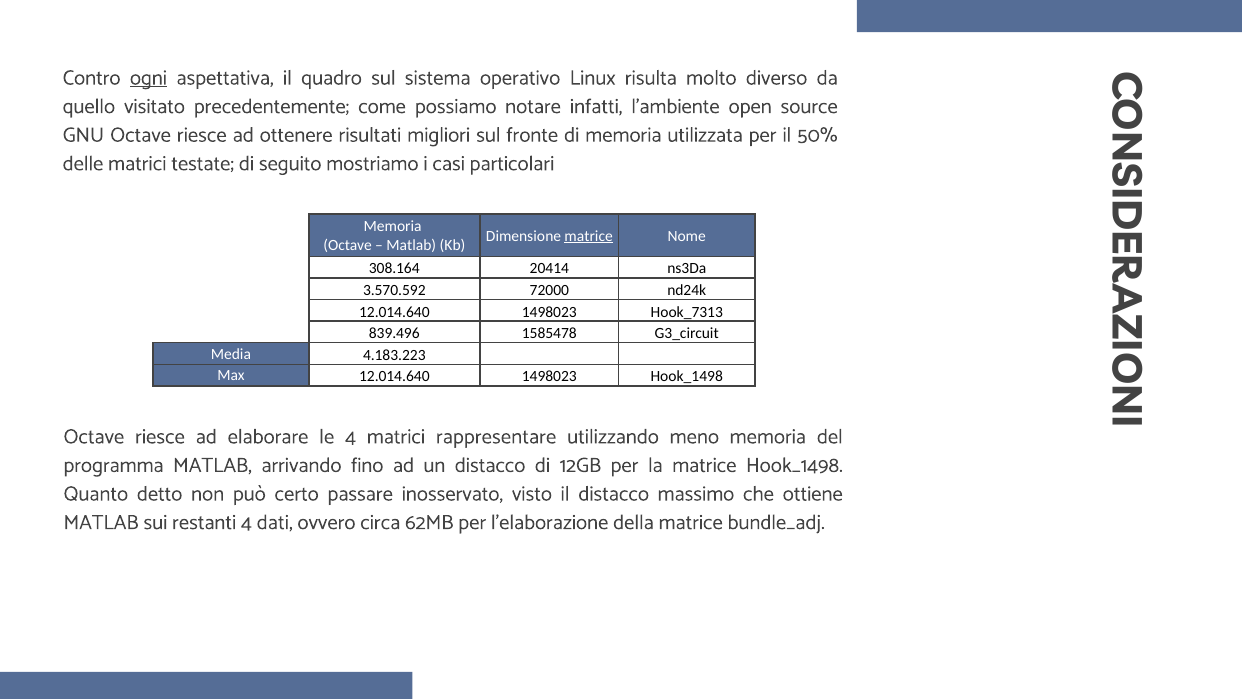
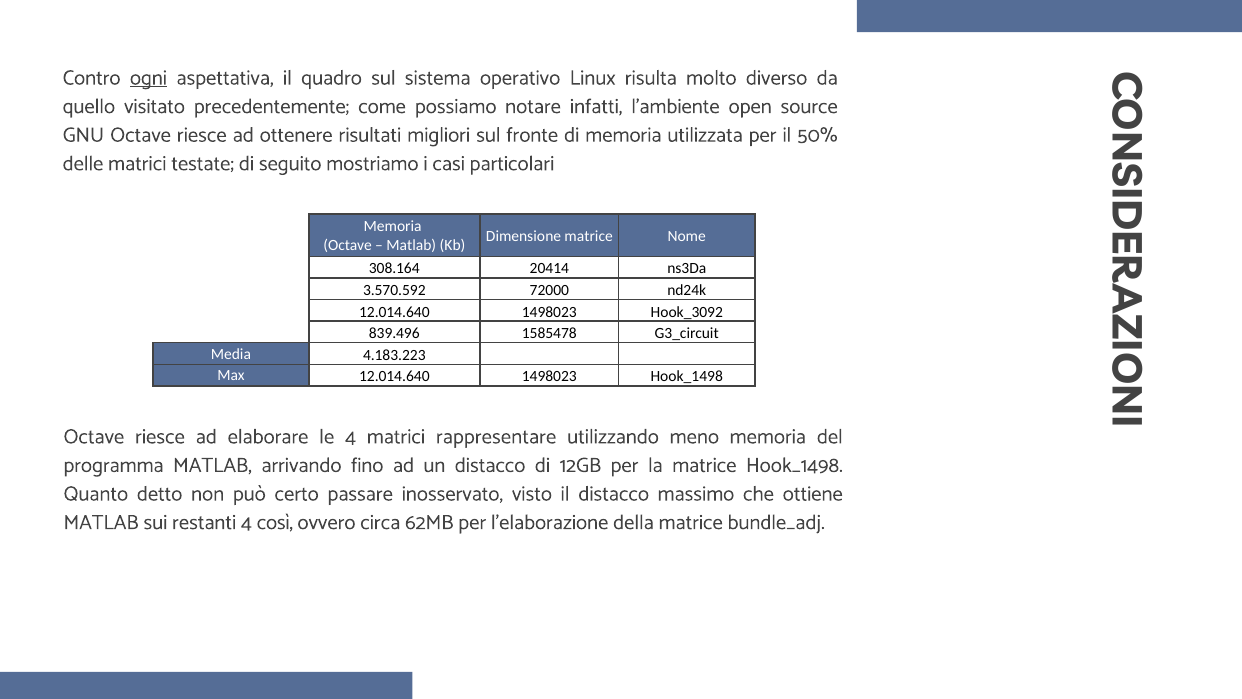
matrice at (589, 236) underline: present -> none
Hook_7313: Hook_7313 -> Hook_3092
dati: dati -> così
